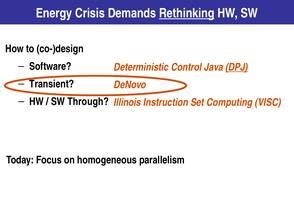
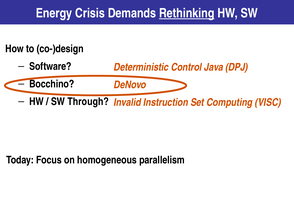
DPJ underline: present -> none
Transient: Transient -> Bocchino
Illinois: Illinois -> Invalid
